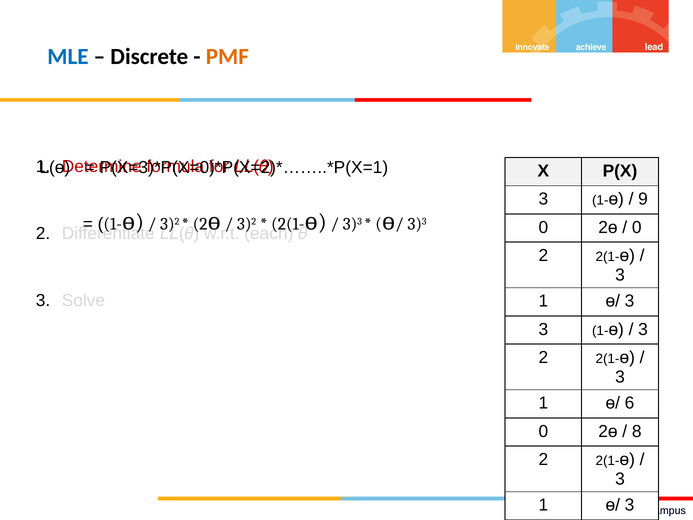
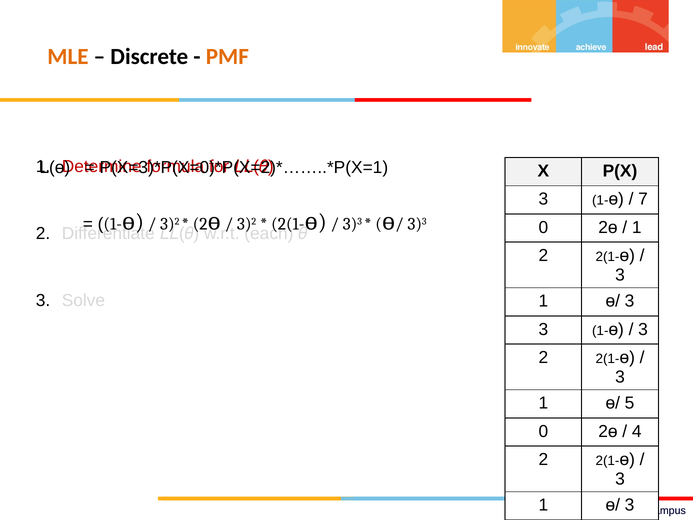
MLE colour: blue -> orange
9: 9 -> 7
0 at (637, 227): 0 -> 1
6: 6 -> 5
8: 8 -> 4
